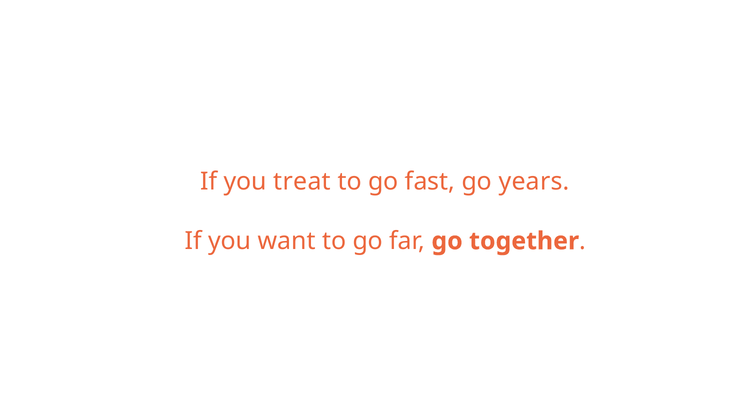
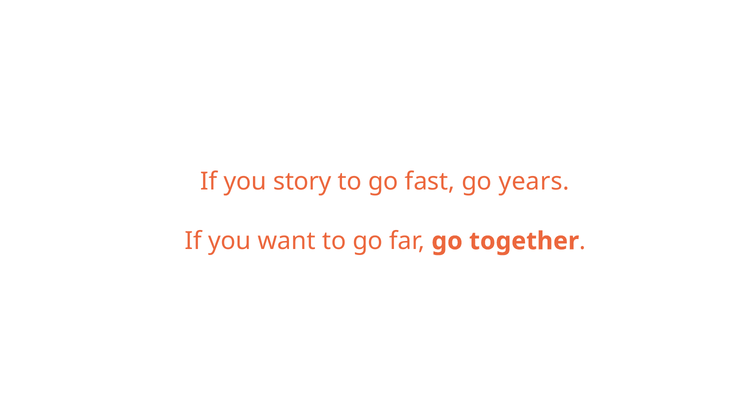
treat: treat -> story
